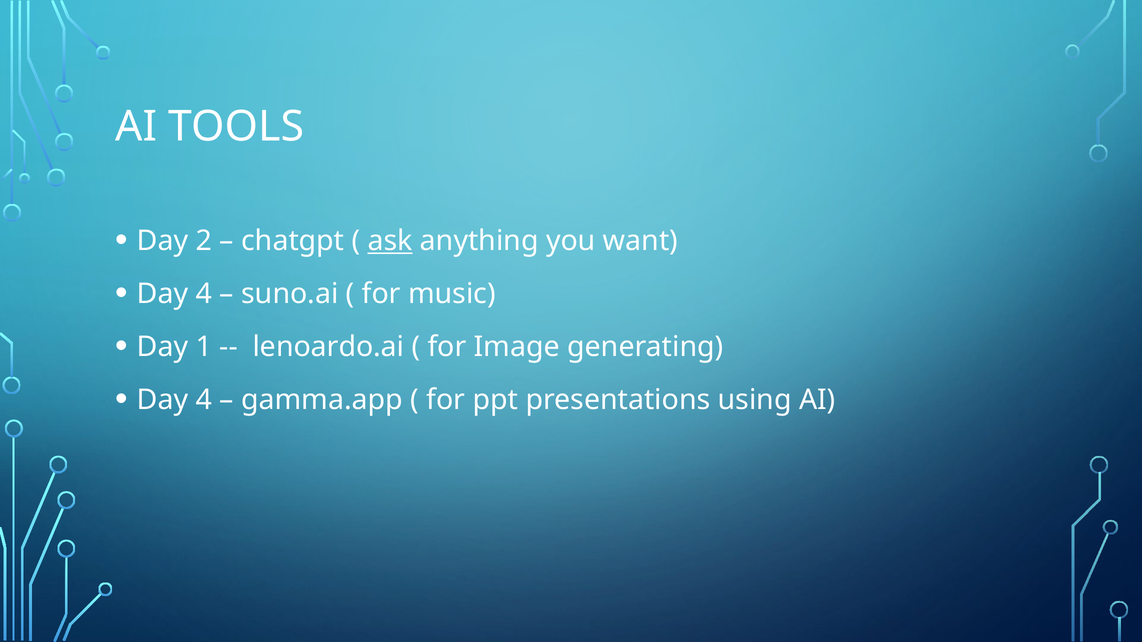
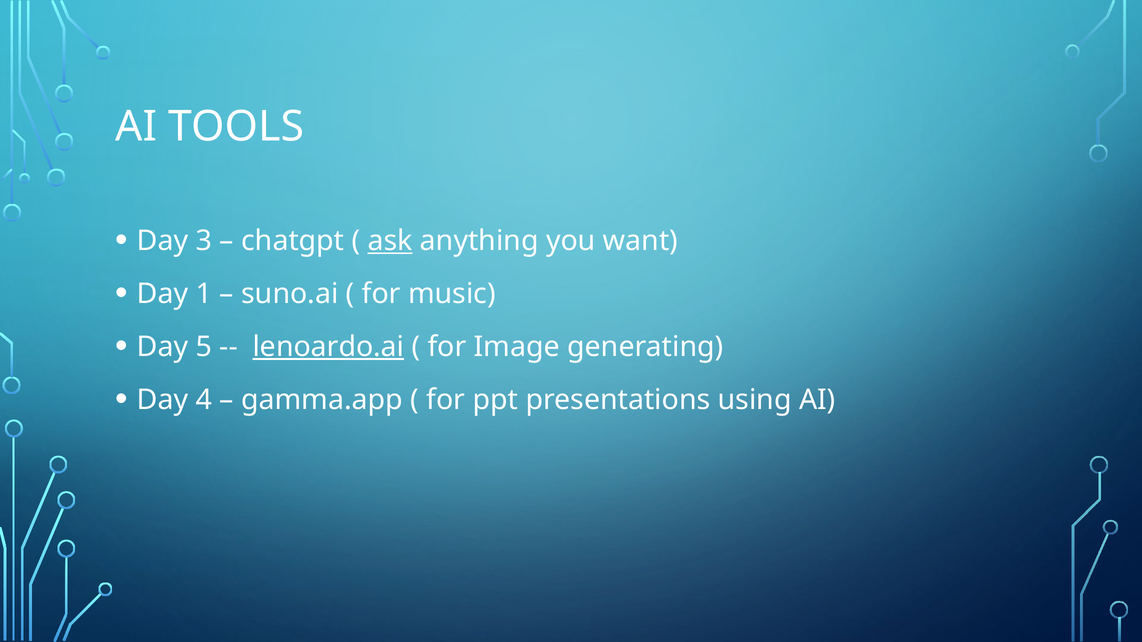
2: 2 -> 3
4 at (204, 294): 4 -> 1
1: 1 -> 5
lenoardo.ai underline: none -> present
